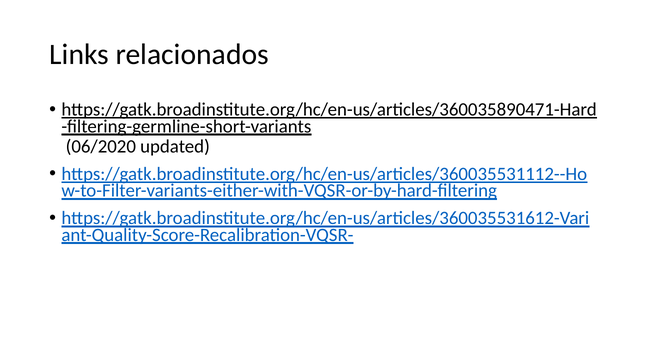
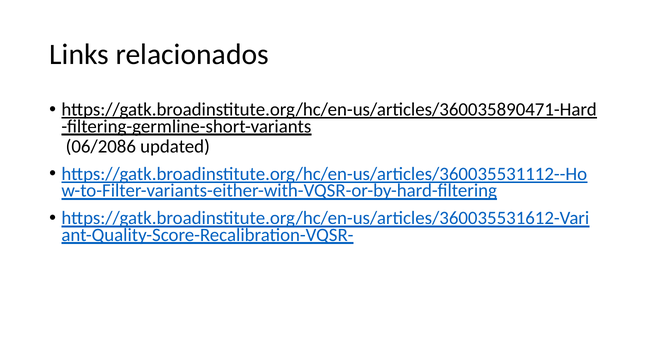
06/2020: 06/2020 -> 06/2086
